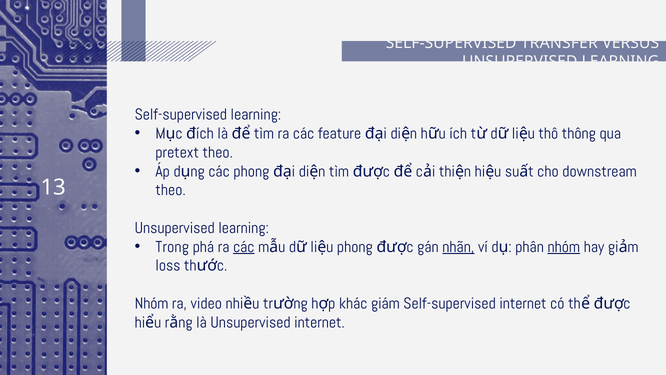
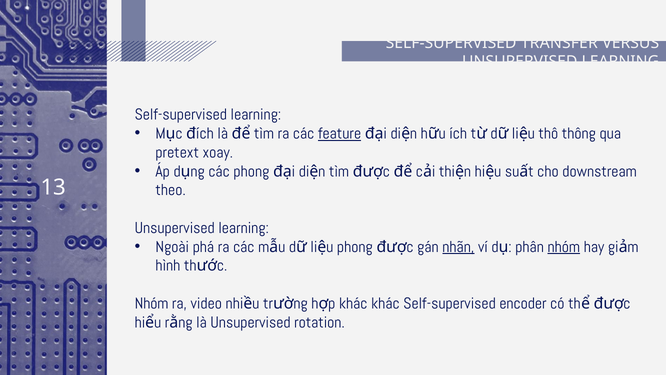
feature underline: none -> present
pretext theo: theo -> xoay
Trong: Trong -> Ngoài
các at (244, 247) underline: present -> none
loss: loss -> hình
khác giám: giám -> khác
Self-supervised internet: internet -> encoder
Unsupervised internet: internet -> rotation
